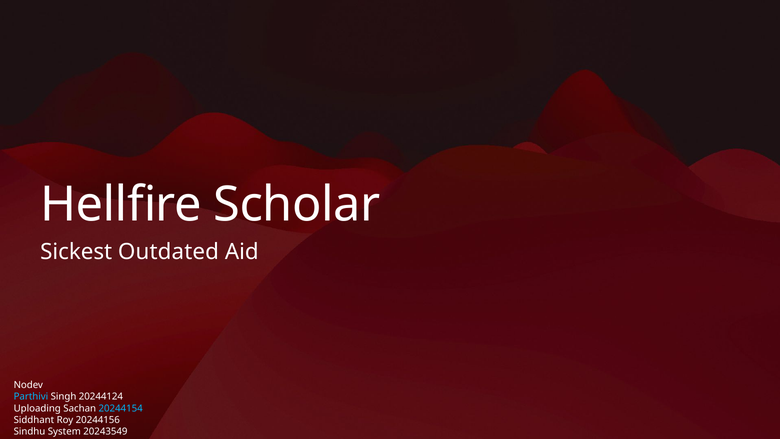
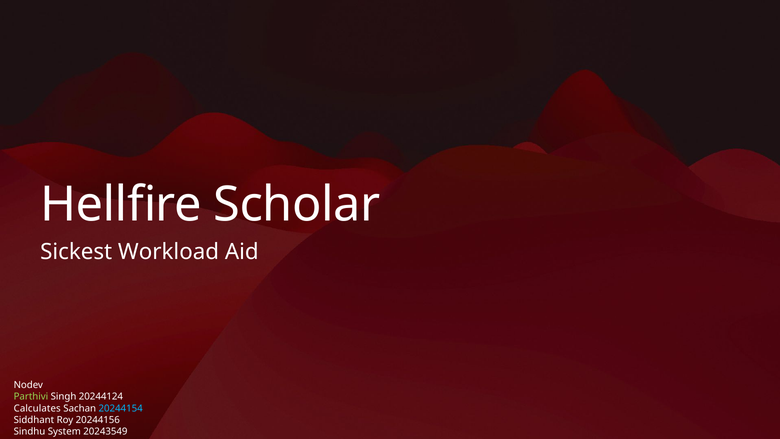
Outdated: Outdated -> Workload
Parthivi colour: light blue -> light green
Uploading: Uploading -> Calculates
